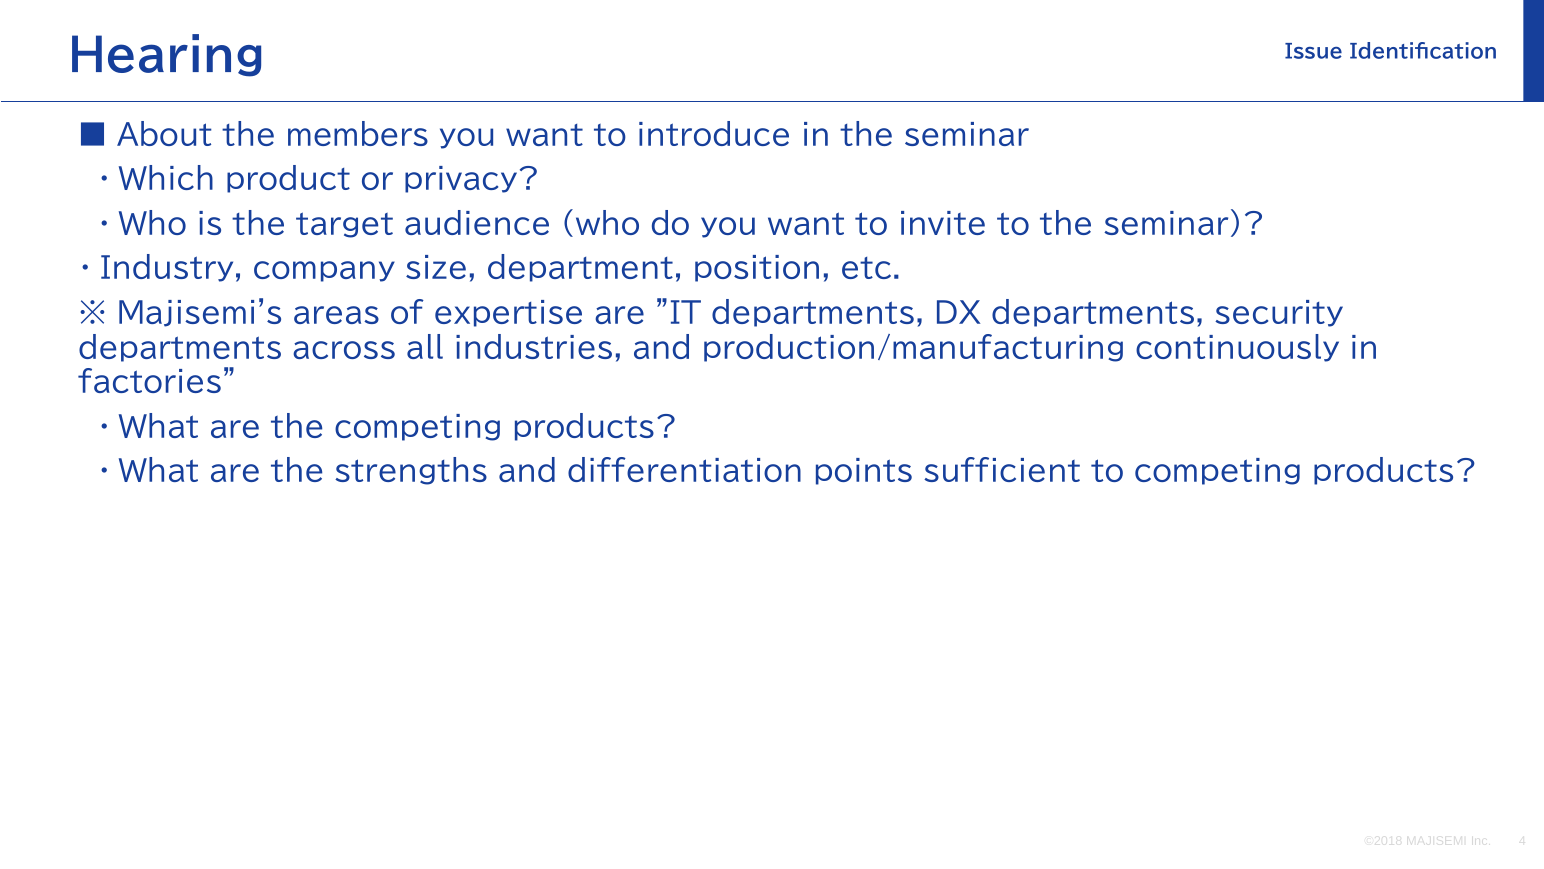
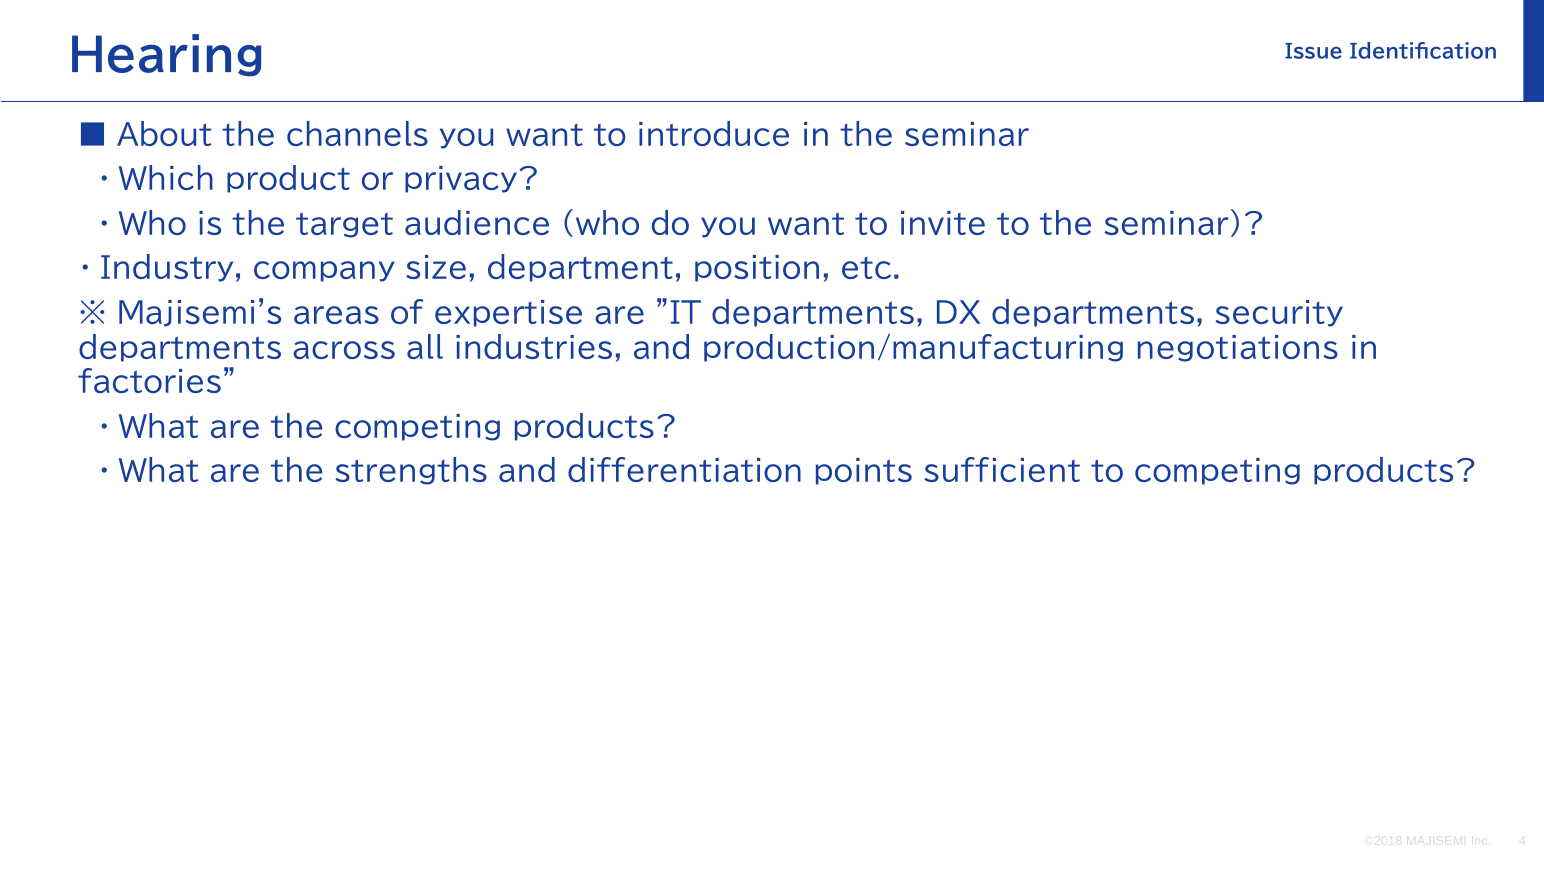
members: members -> channels
continuously: continuously -> negotiations
